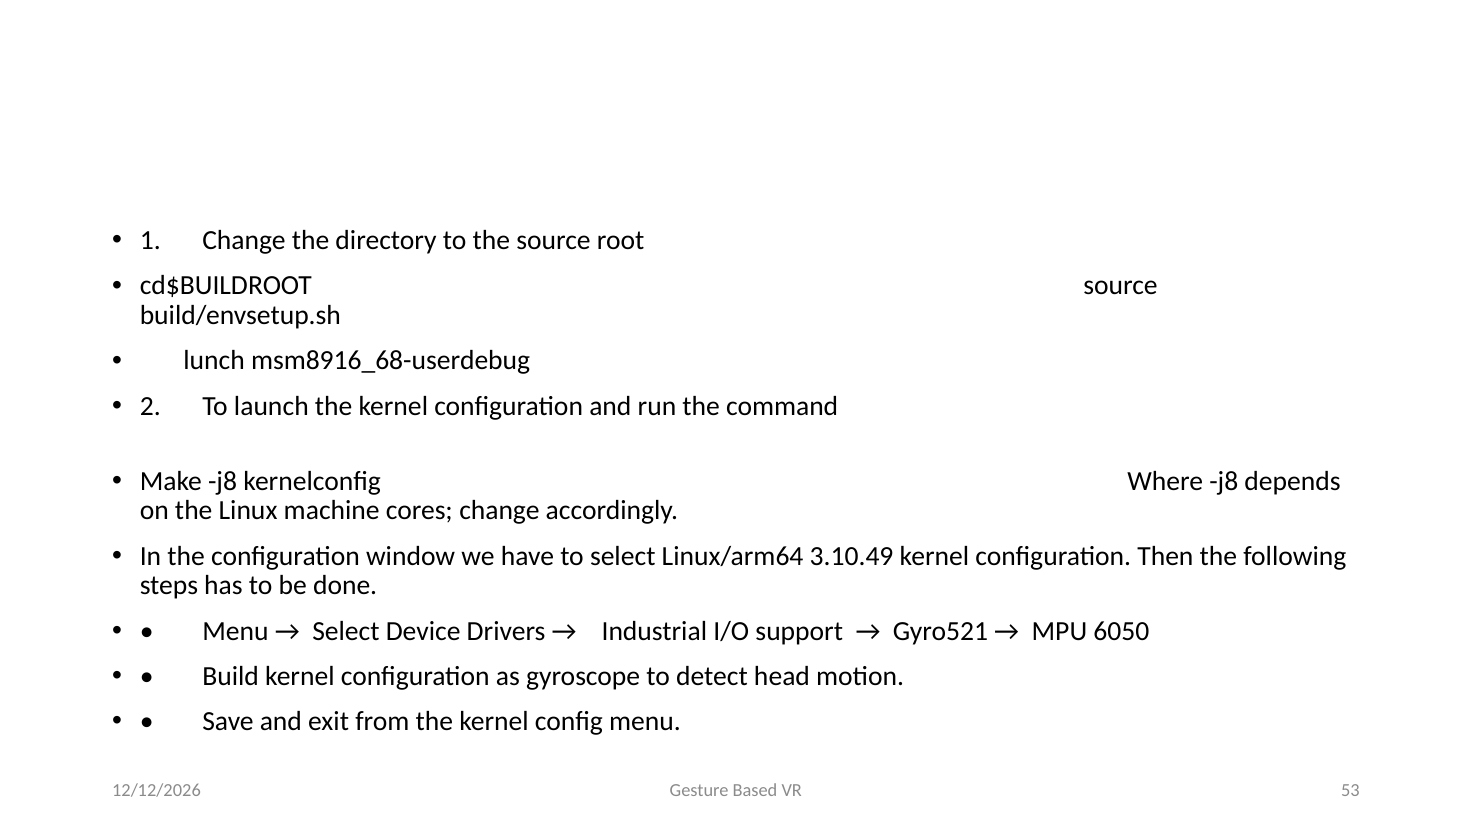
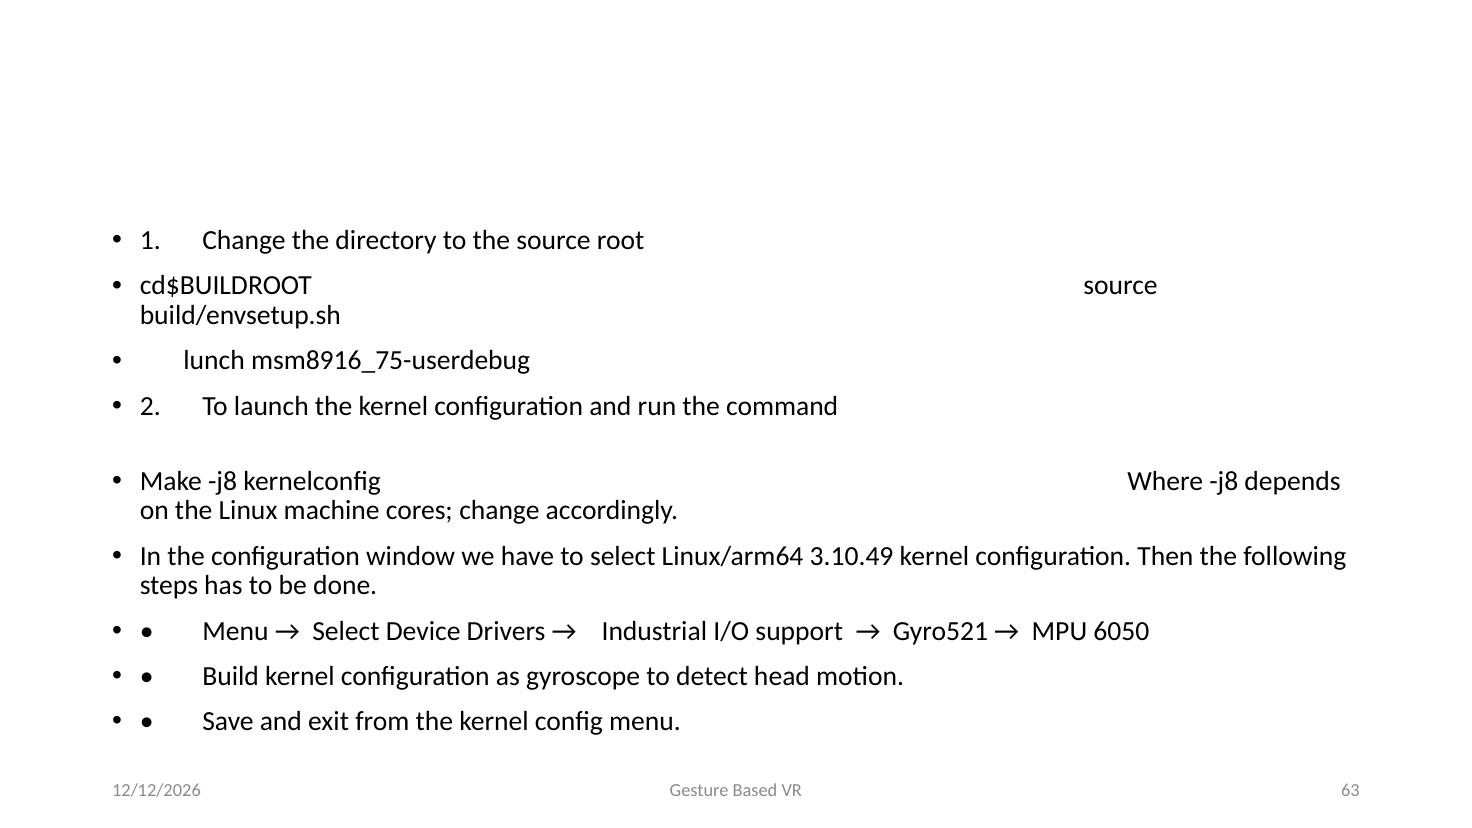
msm8916_68-userdebug: msm8916_68-userdebug -> msm8916_75-userdebug
53: 53 -> 63
